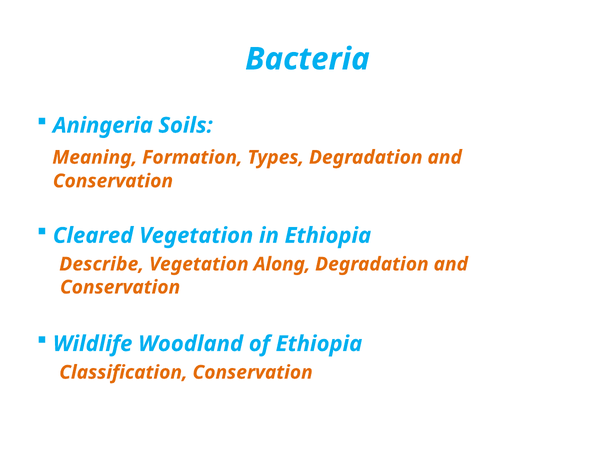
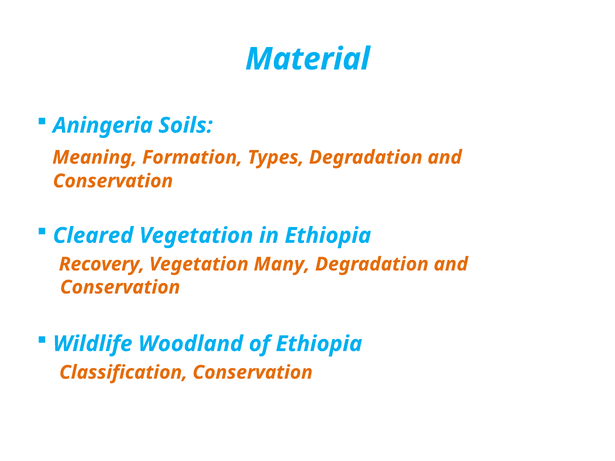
Bacteria: Bacteria -> Material
Describe: Describe -> Recovery
Along: Along -> Many
